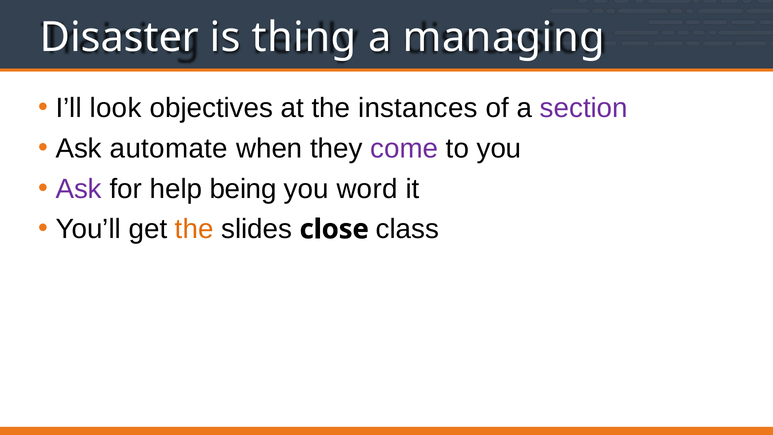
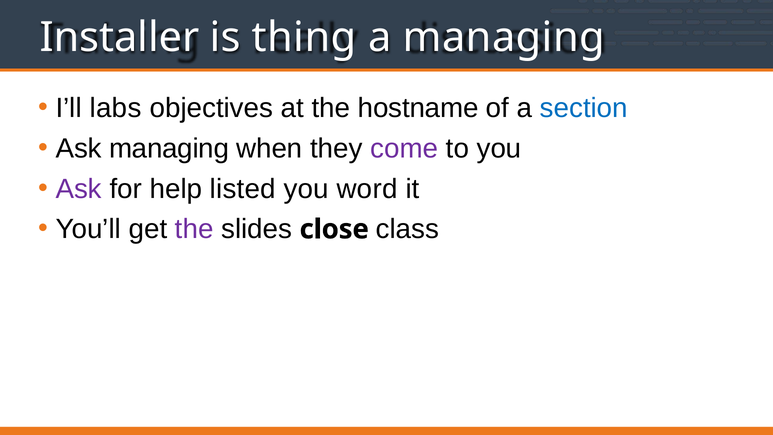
Disaster: Disaster -> Installer
look: look -> labs
instances: instances -> hostname
section colour: purple -> blue
Ask automate: automate -> managing
being: being -> listed
the at (194, 229) colour: orange -> purple
